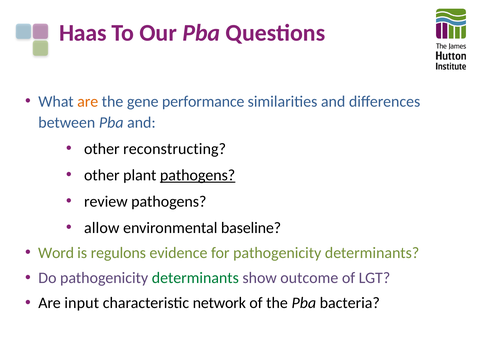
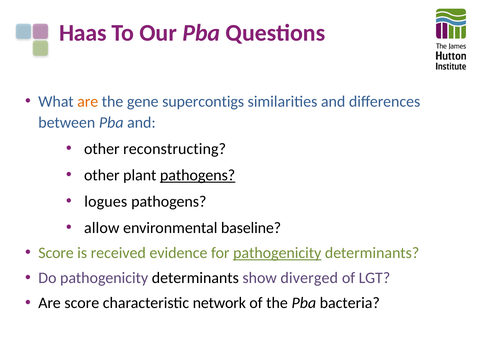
performance: performance -> supercontigs
review: review -> logues
Word at (56, 253): Word -> Score
regulons: regulons -> received
pathogenicity at (277, 253) underline: none -> present
determinants at (195, 278) colour: green -> black
outcome: outcome -> diverged
Are input: input -> score
